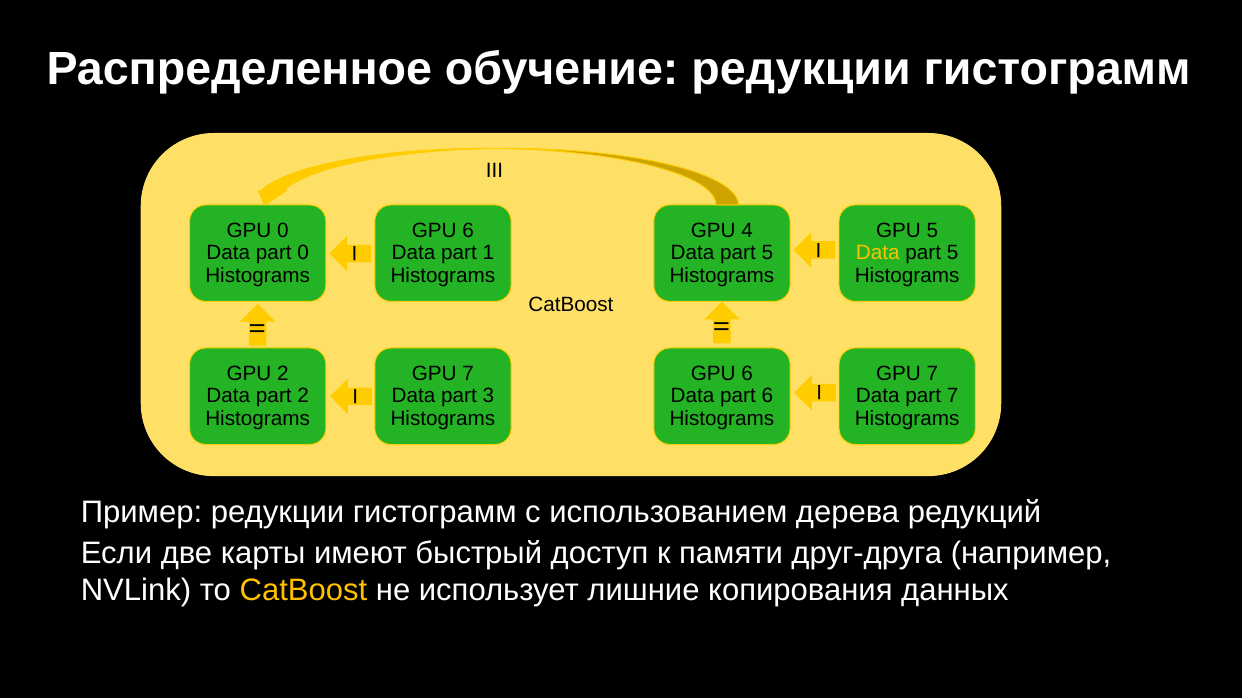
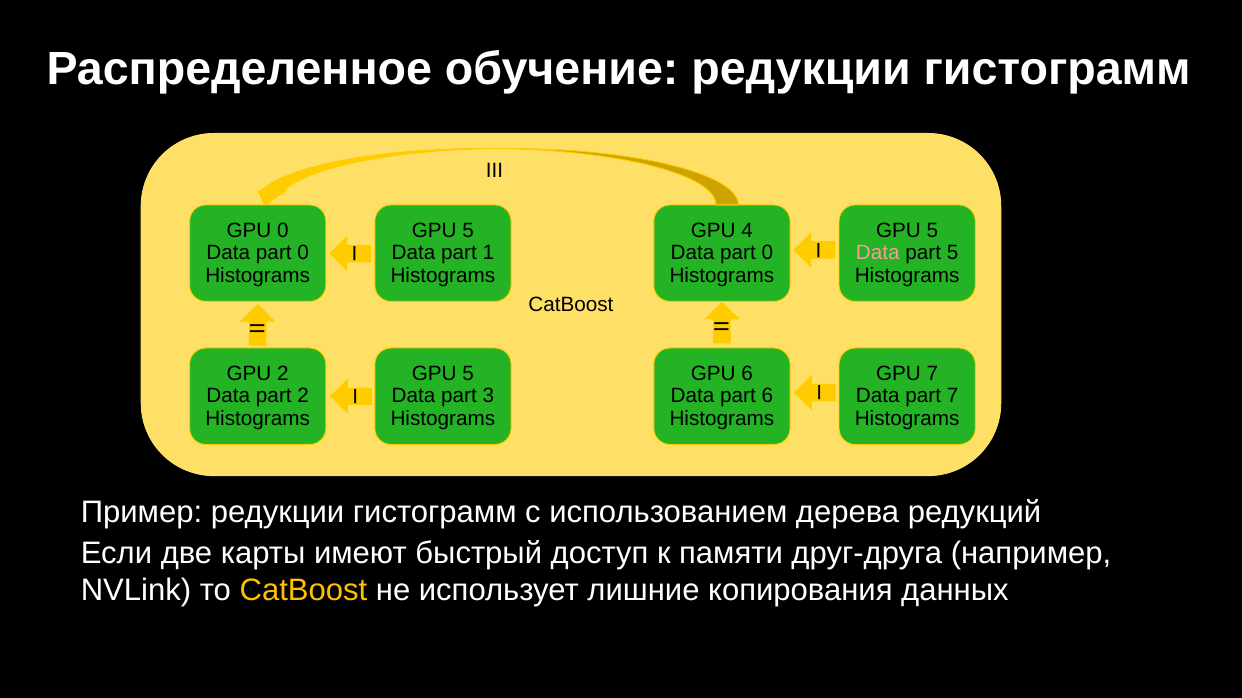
6 at (468, 231): 6 -> 5
5 at (767, 253): 5 -> 0
Data at (878, 253) colour: yellow -> pink
7 at (468, 374): 7 -> 5
